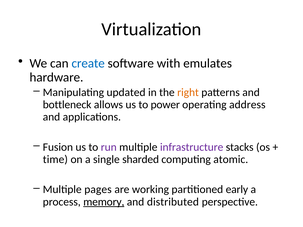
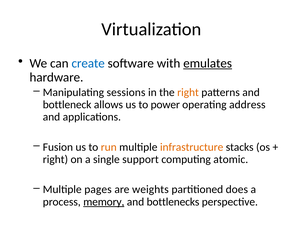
emulates underline: none -> present
updated: updated -> sessions
run colour: purple -> orange
infrastructure colour: purple -> orange
time at (55, 160): time -> right
sharded: sharded -> support
working: working -> weights
early: early -> does
distributed: distributed -> bottlenecks
